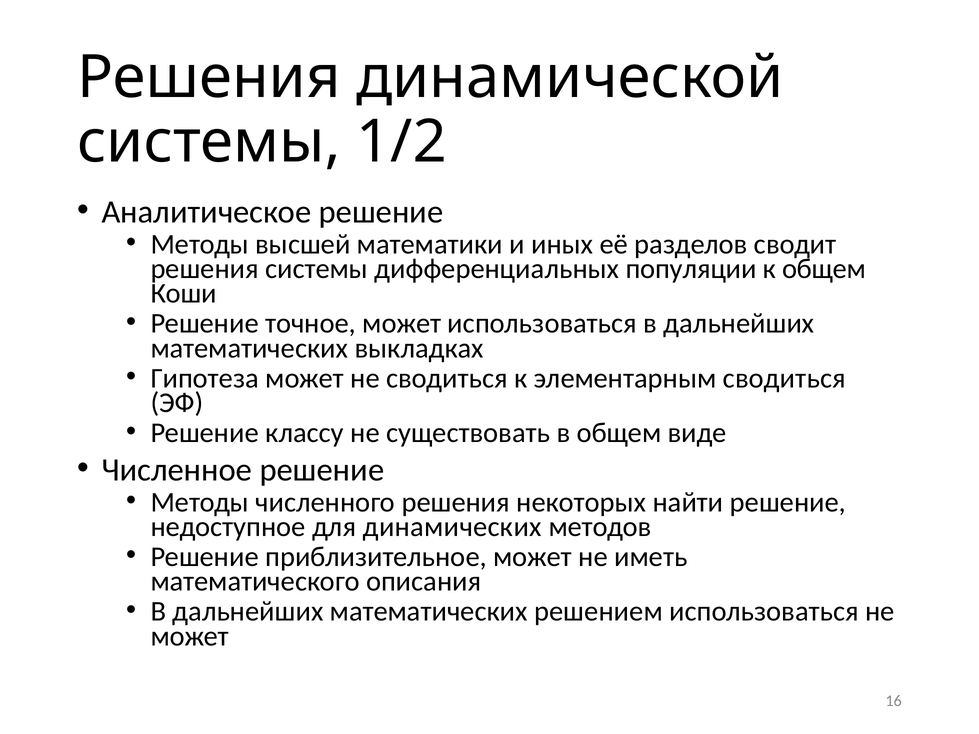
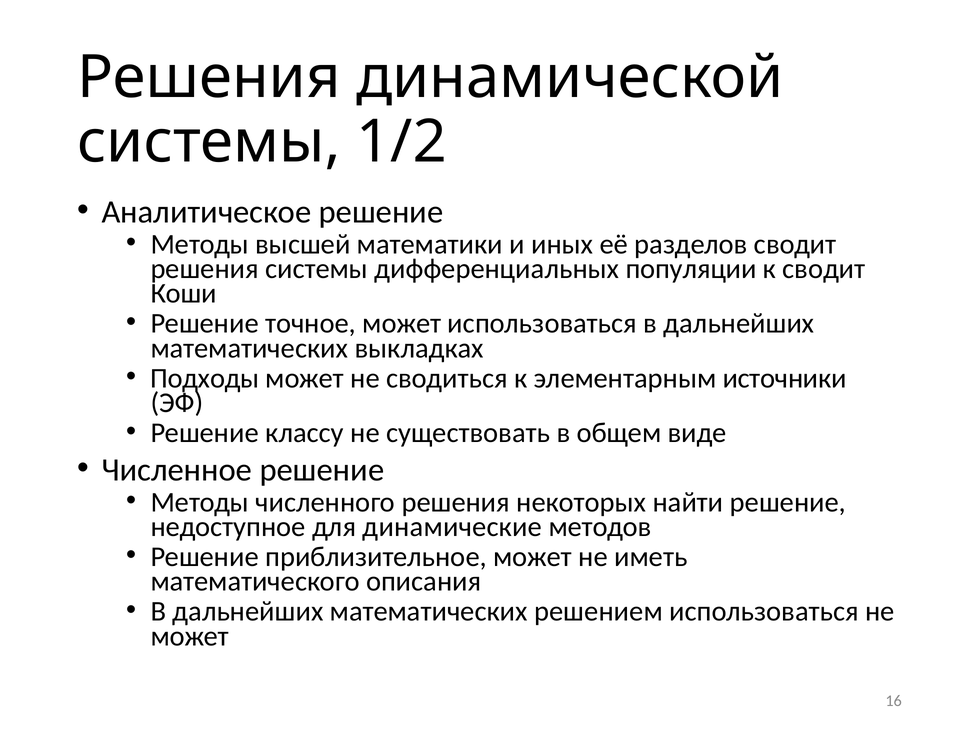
к общем: общем -> сводит
Гипотеза: Гипотеза -> Подходы
элементарным сводиться: сводиться -> источники
динамических: динамических -> динамические
